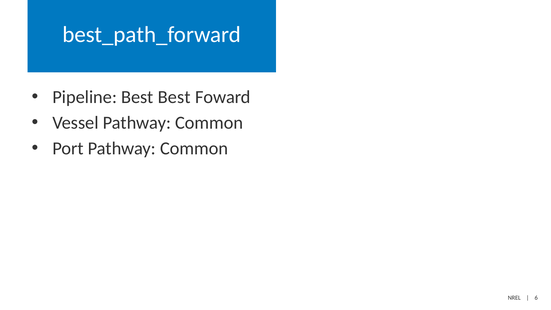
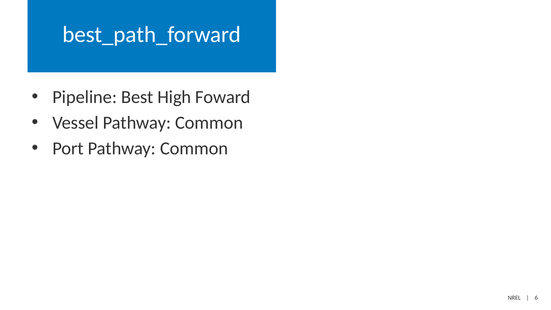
Best Best: Best -> High
